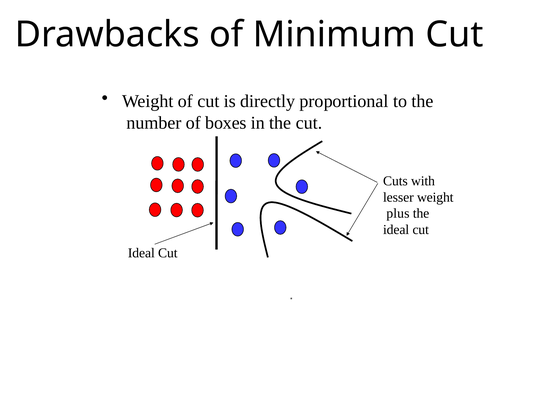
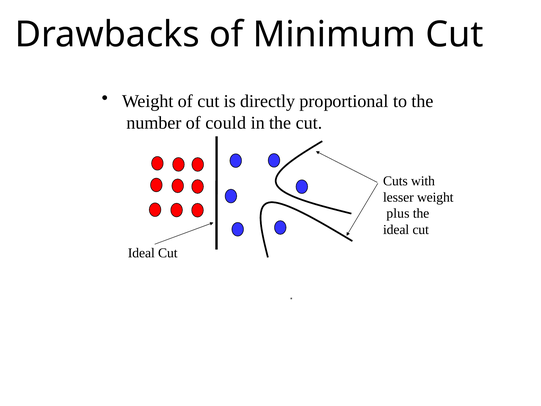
boxes: boxes -> could
